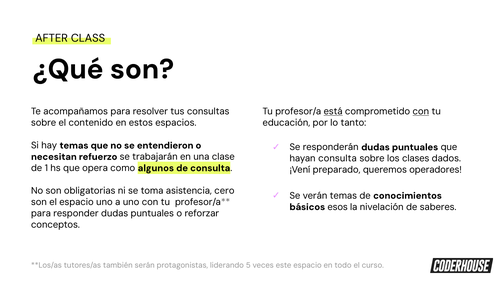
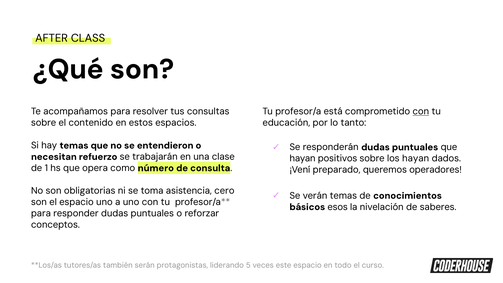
está underline: present -> none
hayan consulta: consulta -> positivos
los clases: clases -> hayan
algunos: algunos -> número
